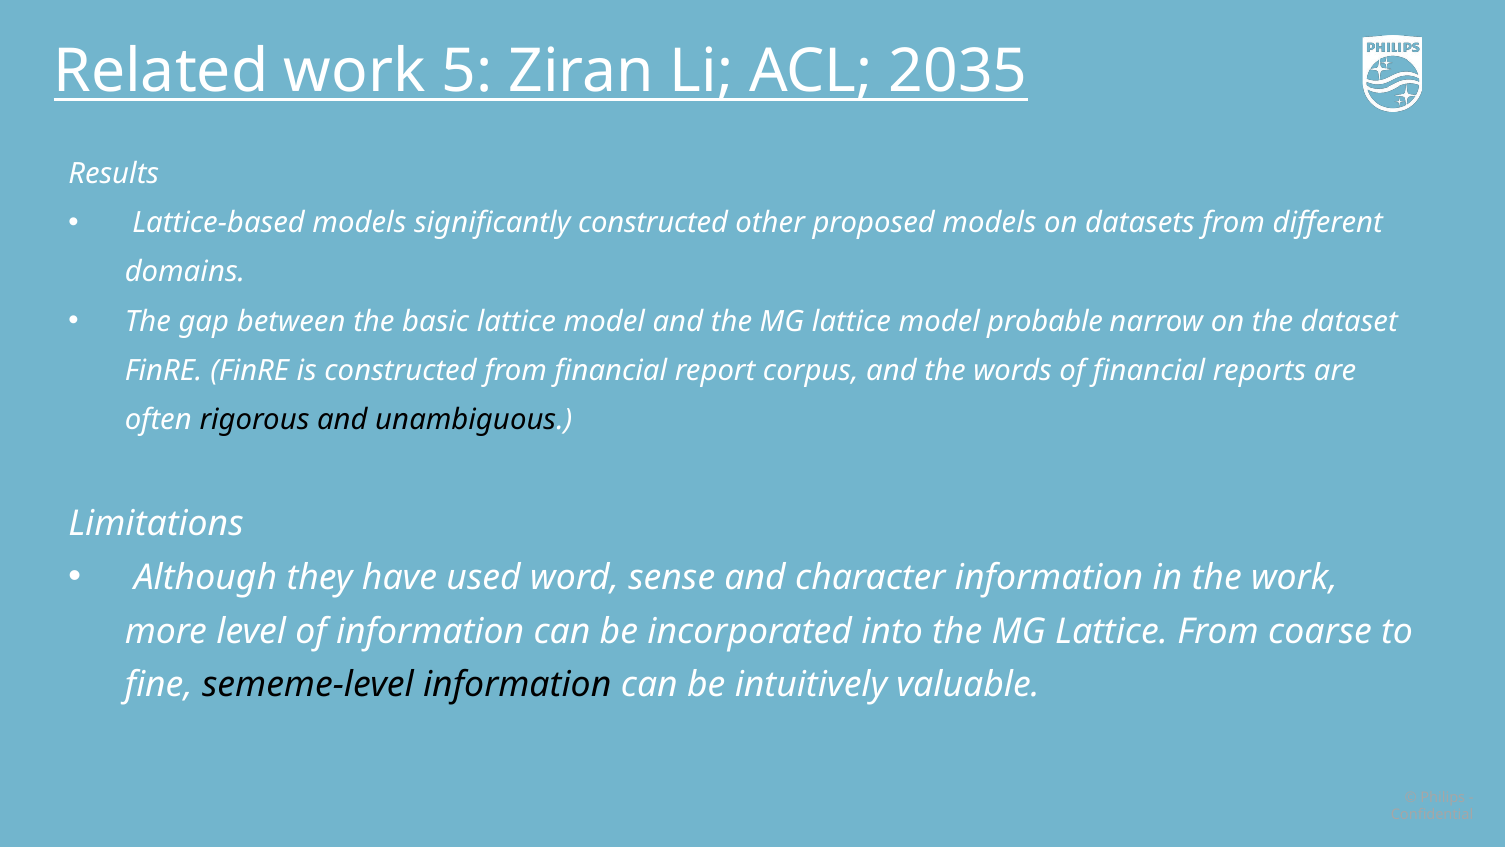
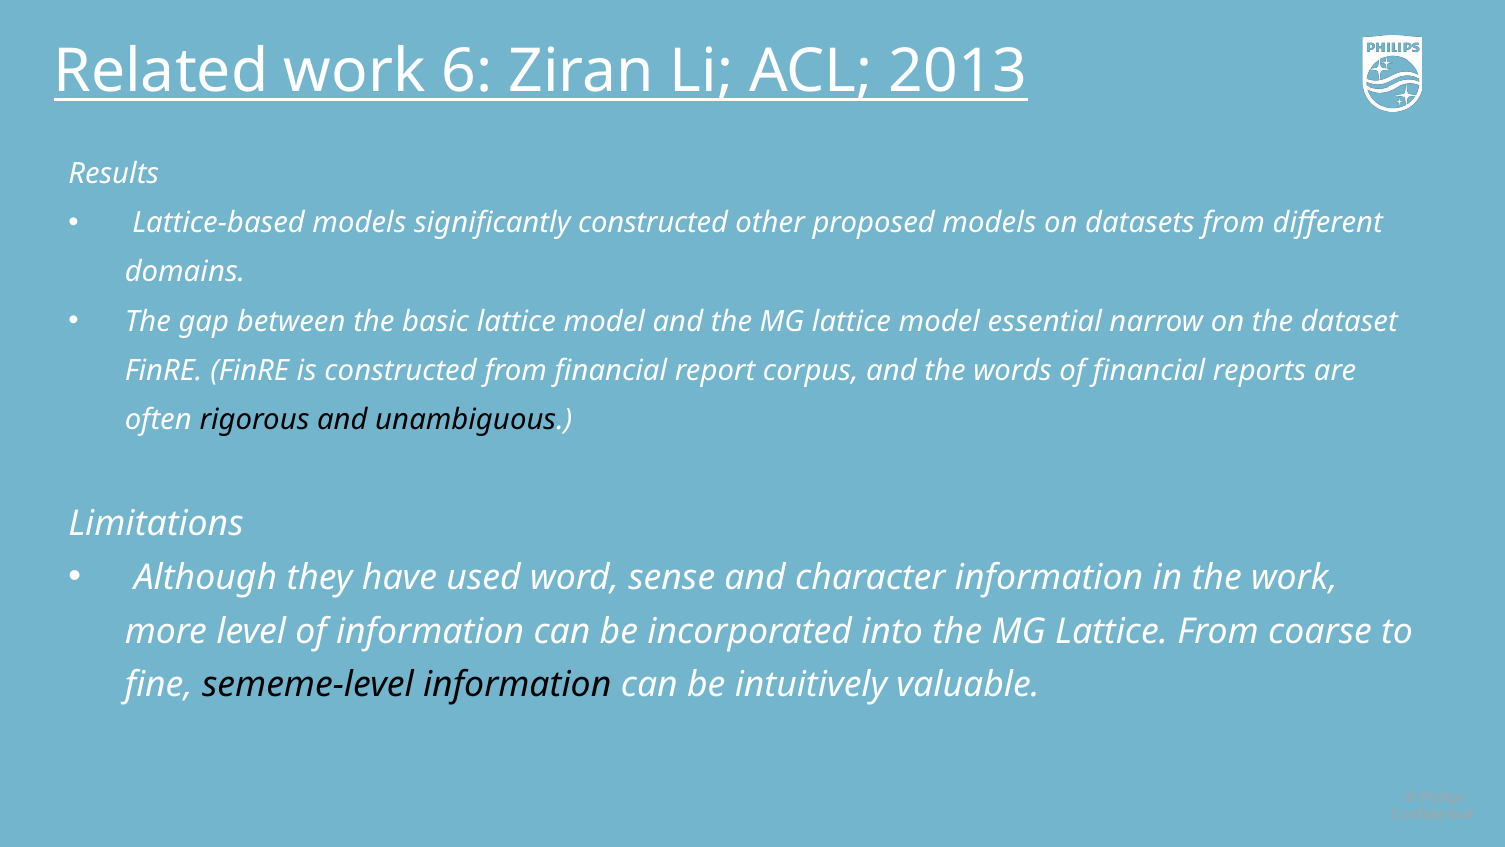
5: 5 -> 6
2035: 2035 -> 2013
probable: probable -> essential
